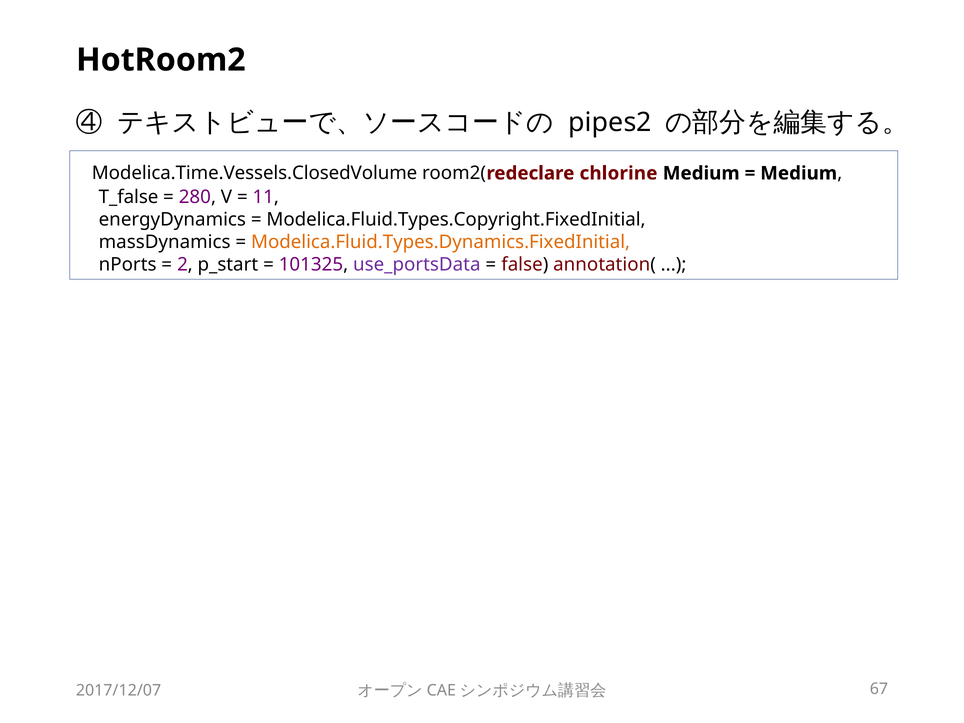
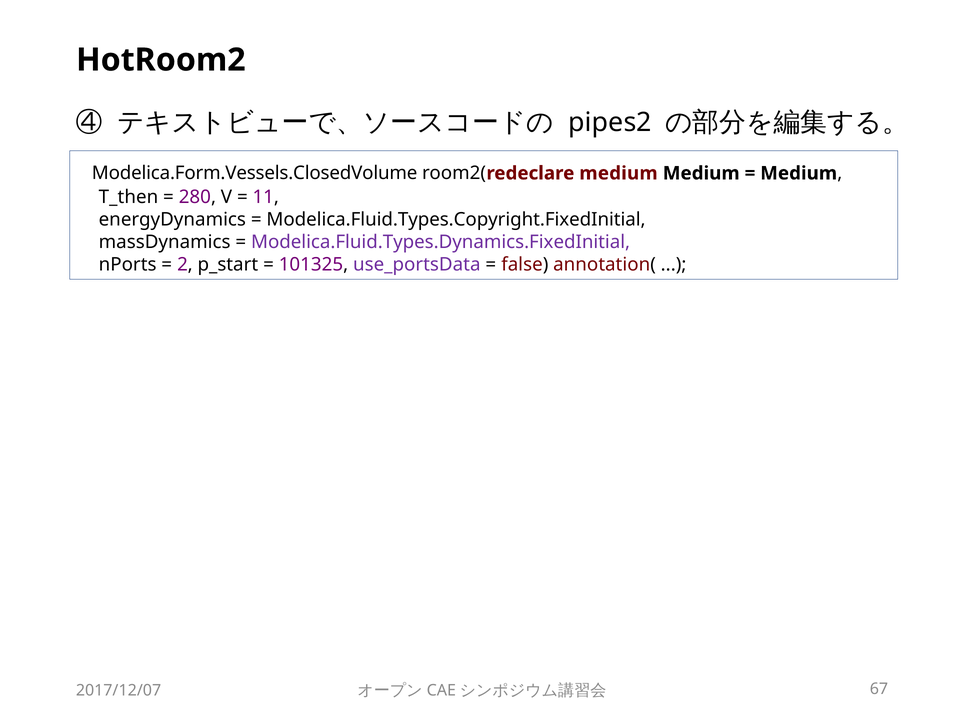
Modelica.Time.Vessels.ClosedVolume: Modelica.Time.Vessels.ClosedVolume -> Modelica.Form.Vessels.ClosedVolume
room2(redeclare chlorine: chlorine -> medium
T_false: T_false -> T_then
Modelica.Fluid.Types.Dynamics.FixedInitial colour: orange -> purple
